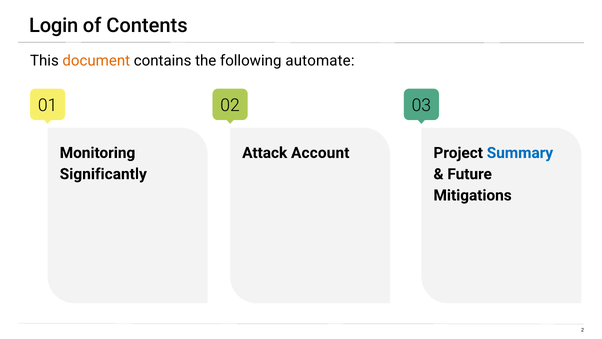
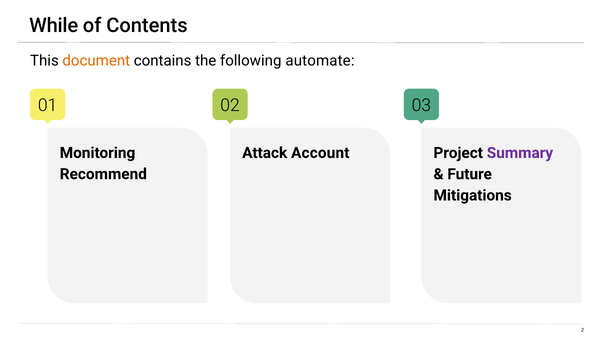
Login: Login -> While
Summary colour: blue -> purple
Significantly: Significantly -> Recommend
